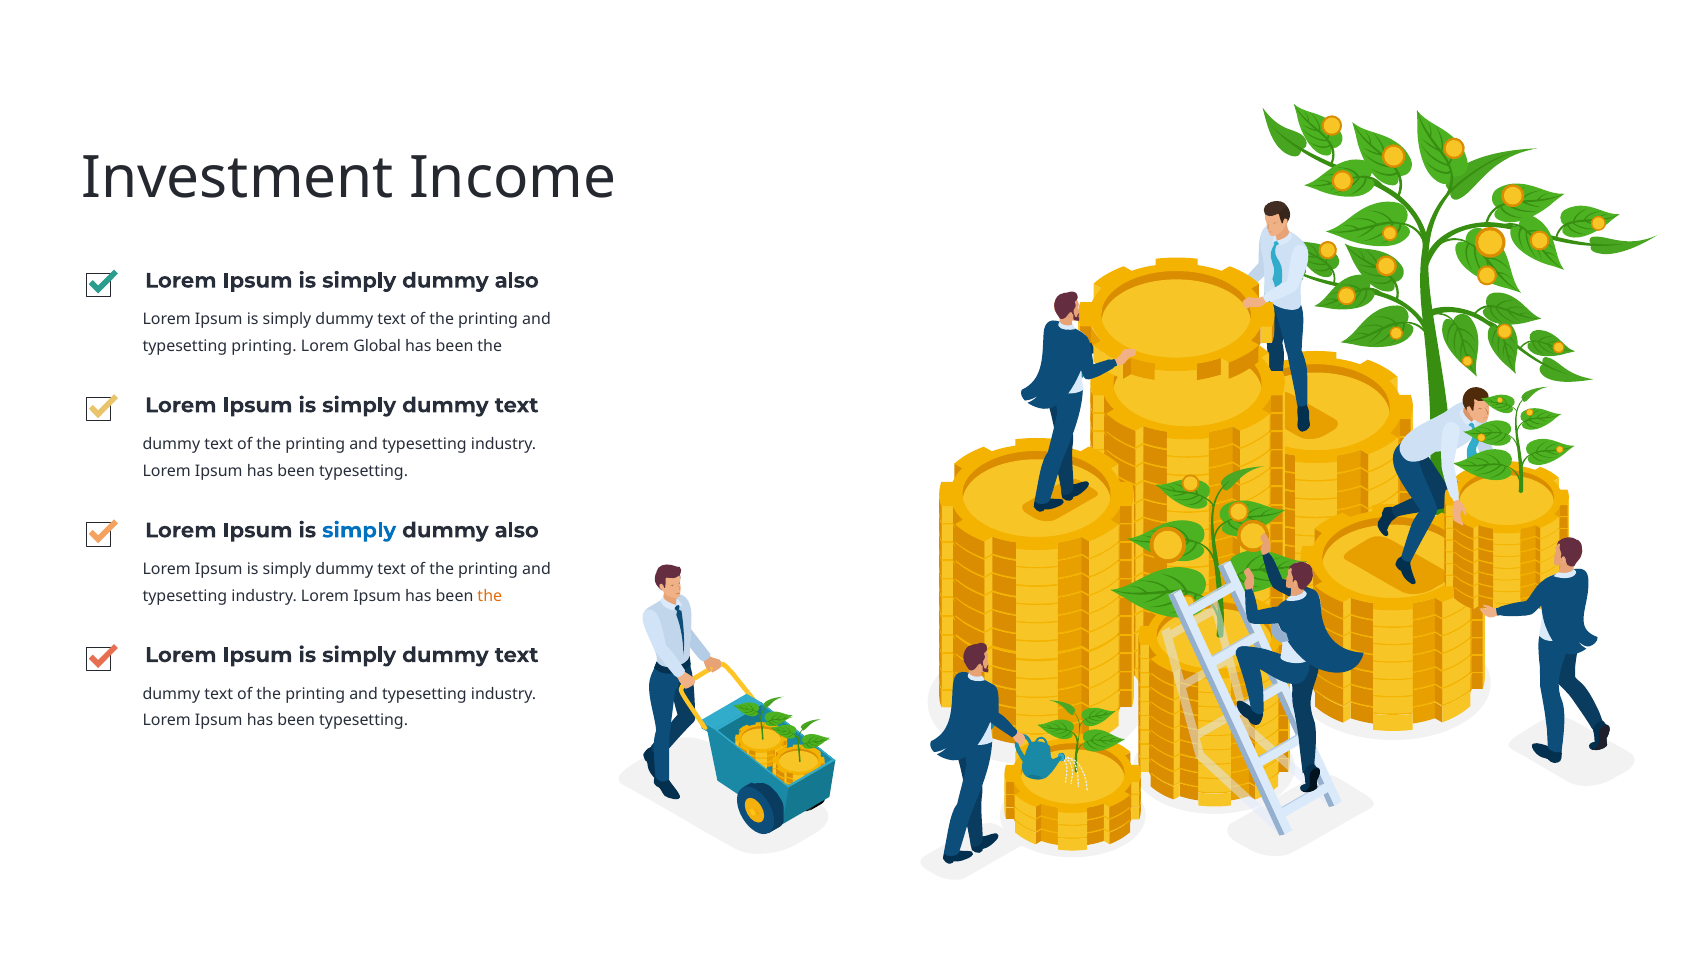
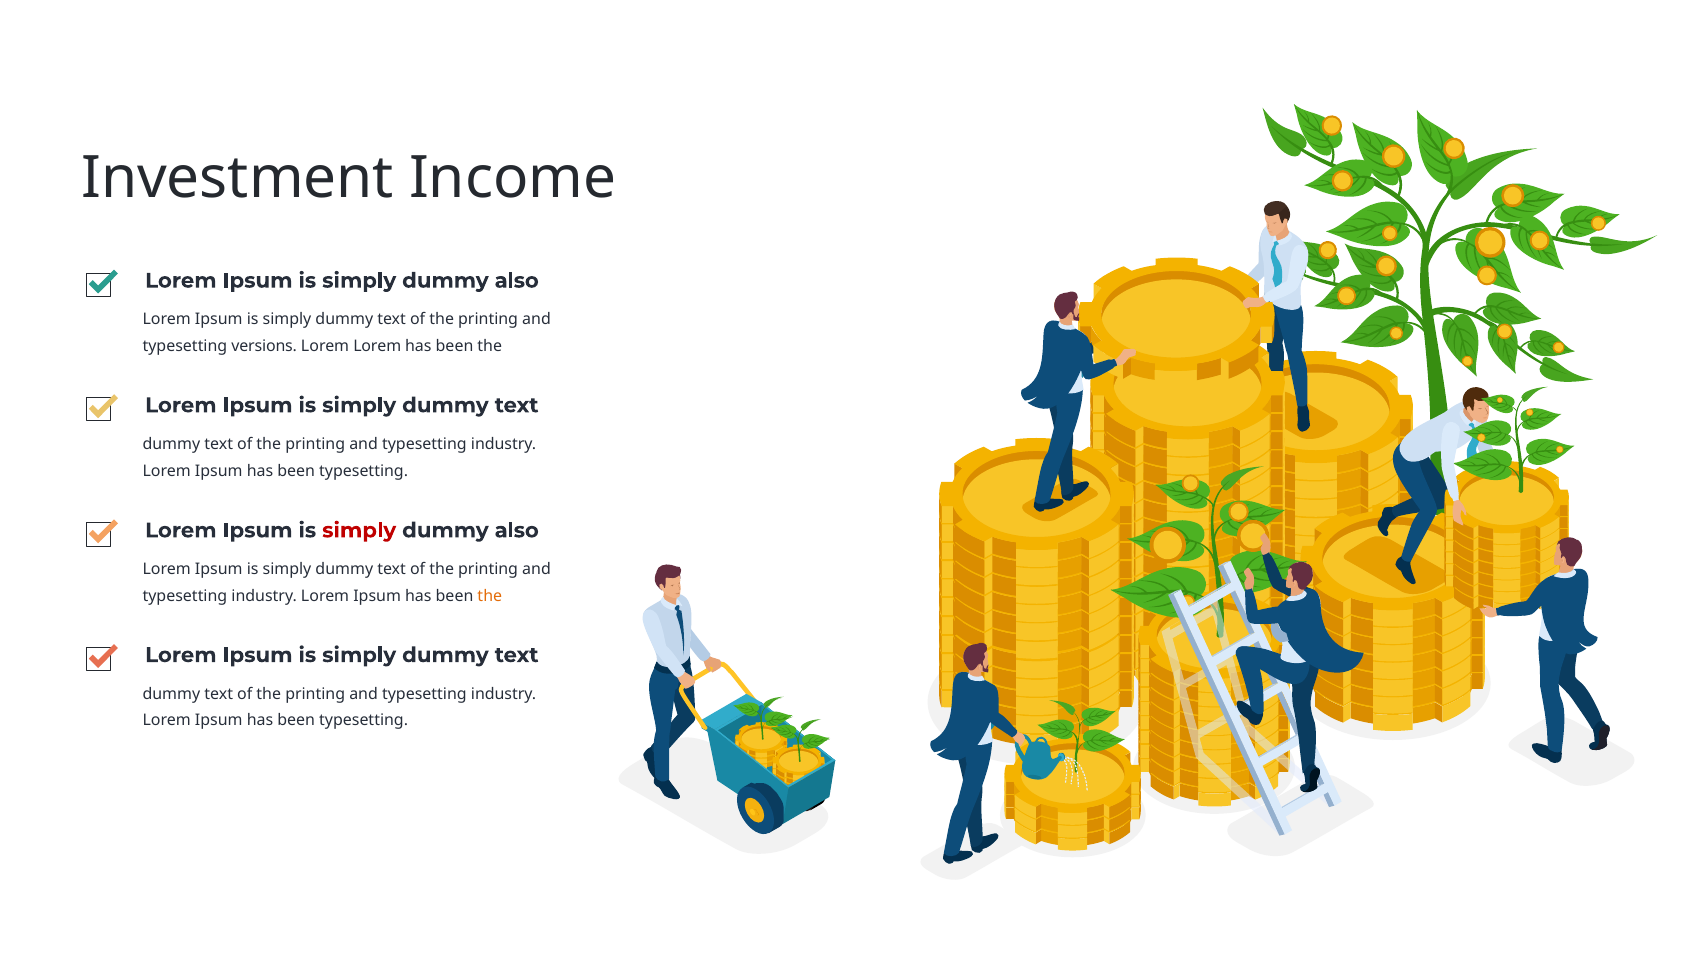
typesetting printing: printing -> versions
Lorem Global: Global -> Lorem
simply at (359, 530) colour: blue -> red
